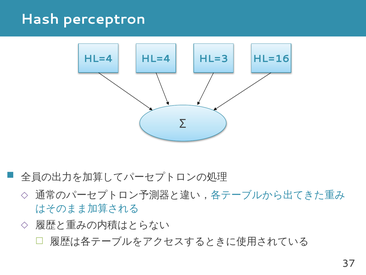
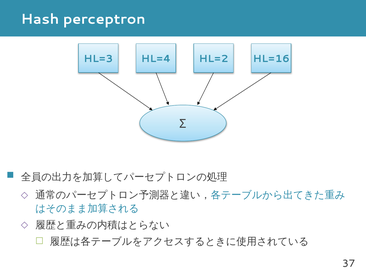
HL=4 at (98, 59): HL=4 -> HL=3
HL=3: HL=3 -> HL=2
